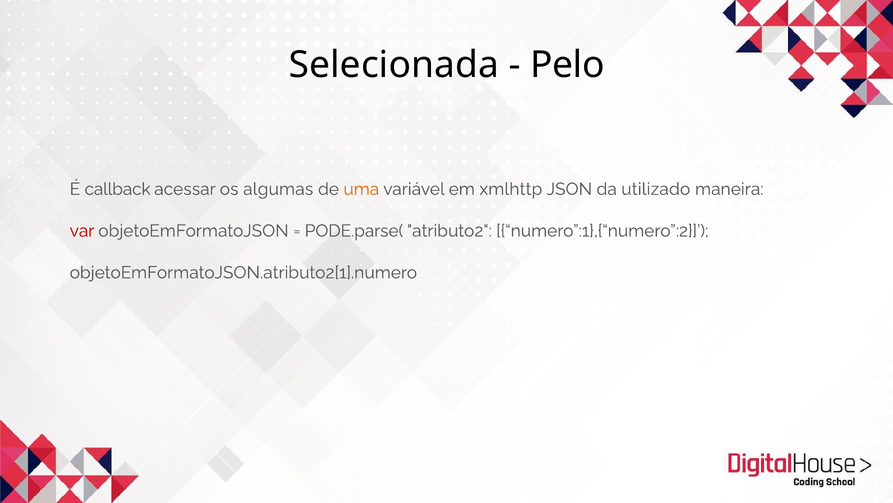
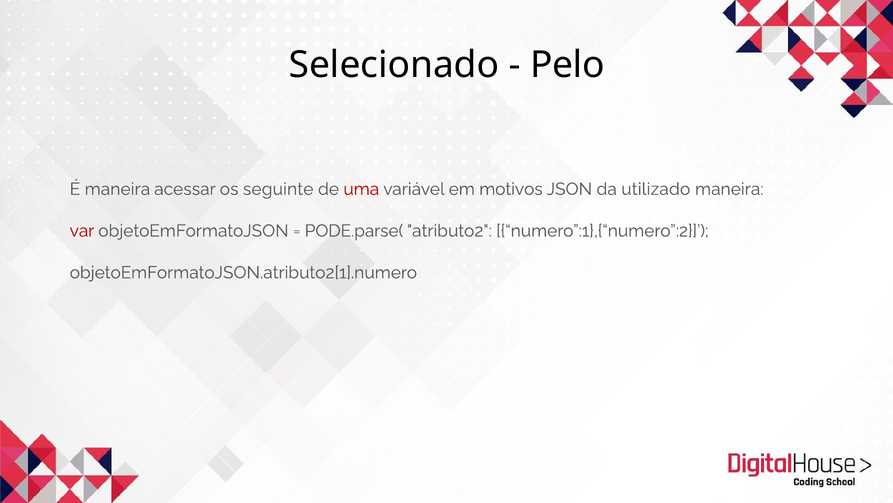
Selecionada: Selecionada -> Selecionado
É callback: callback -> maneira
algumas: algumas -> seguinte
uma colour: orange -> red
xmlhttp: xmlhttp -> motivos
